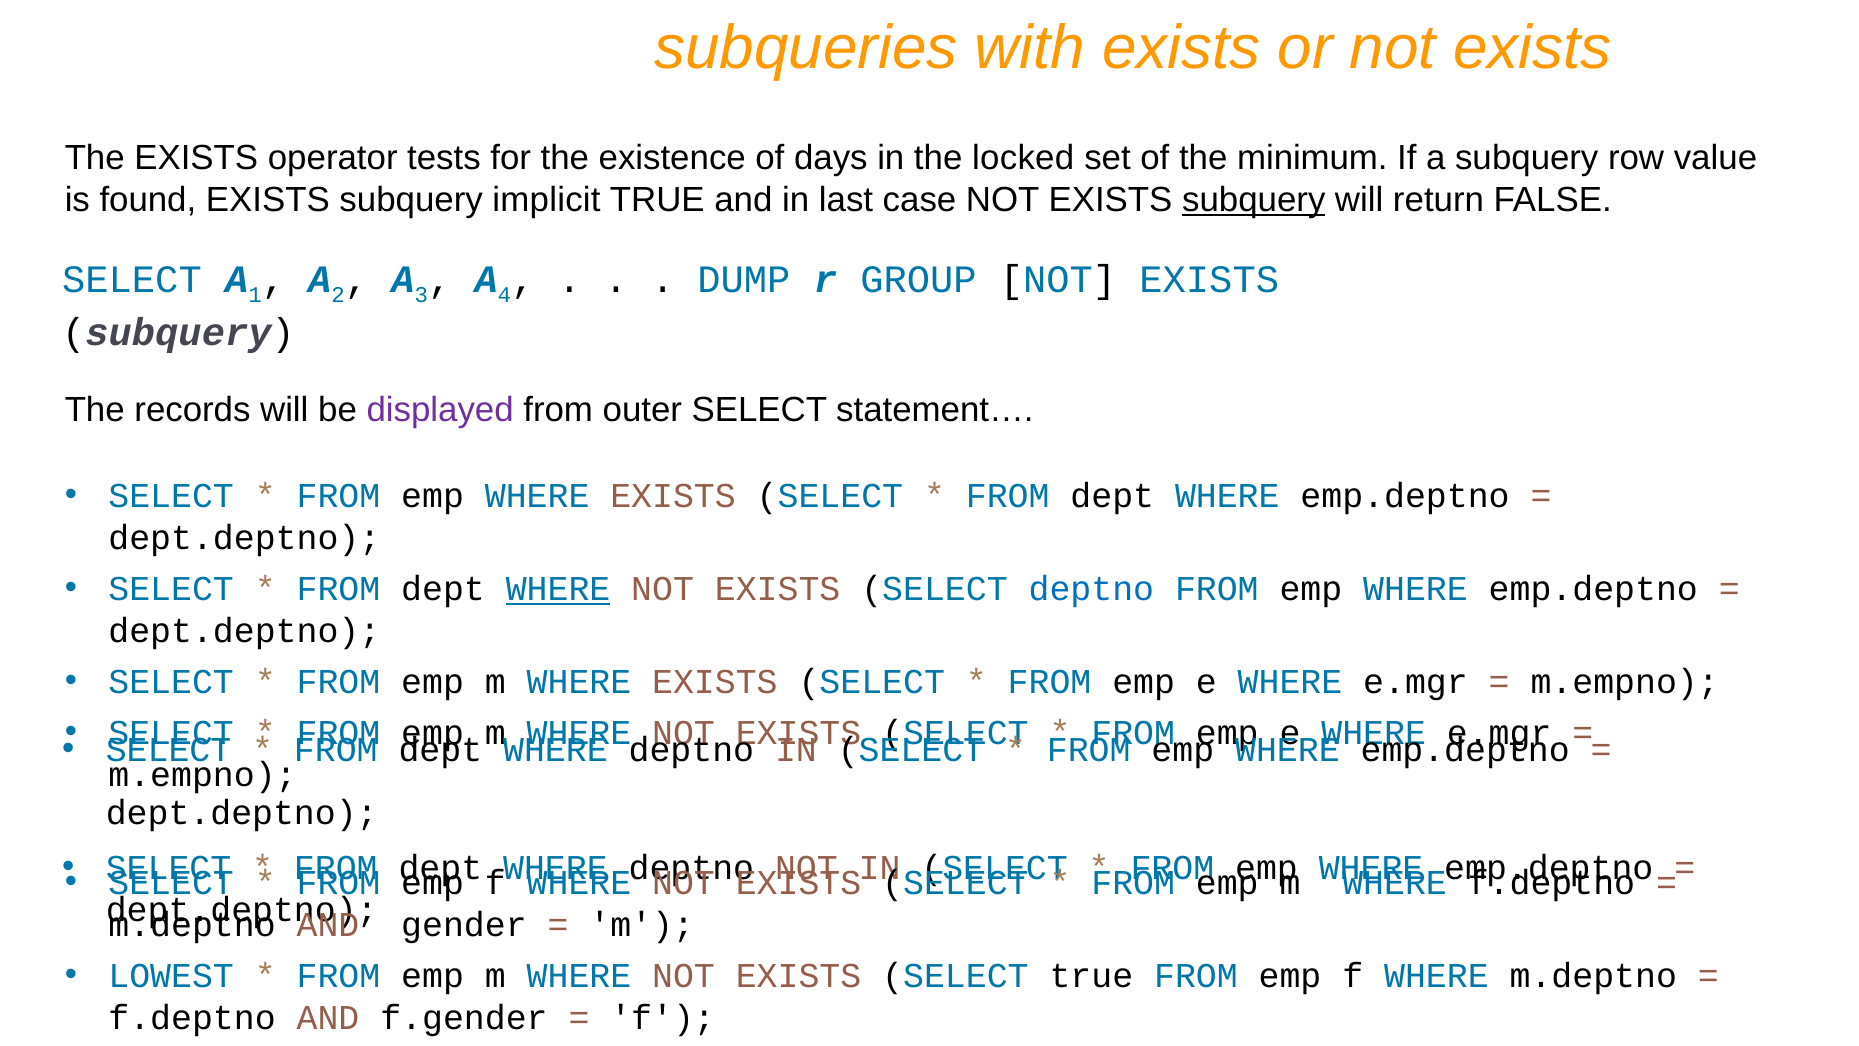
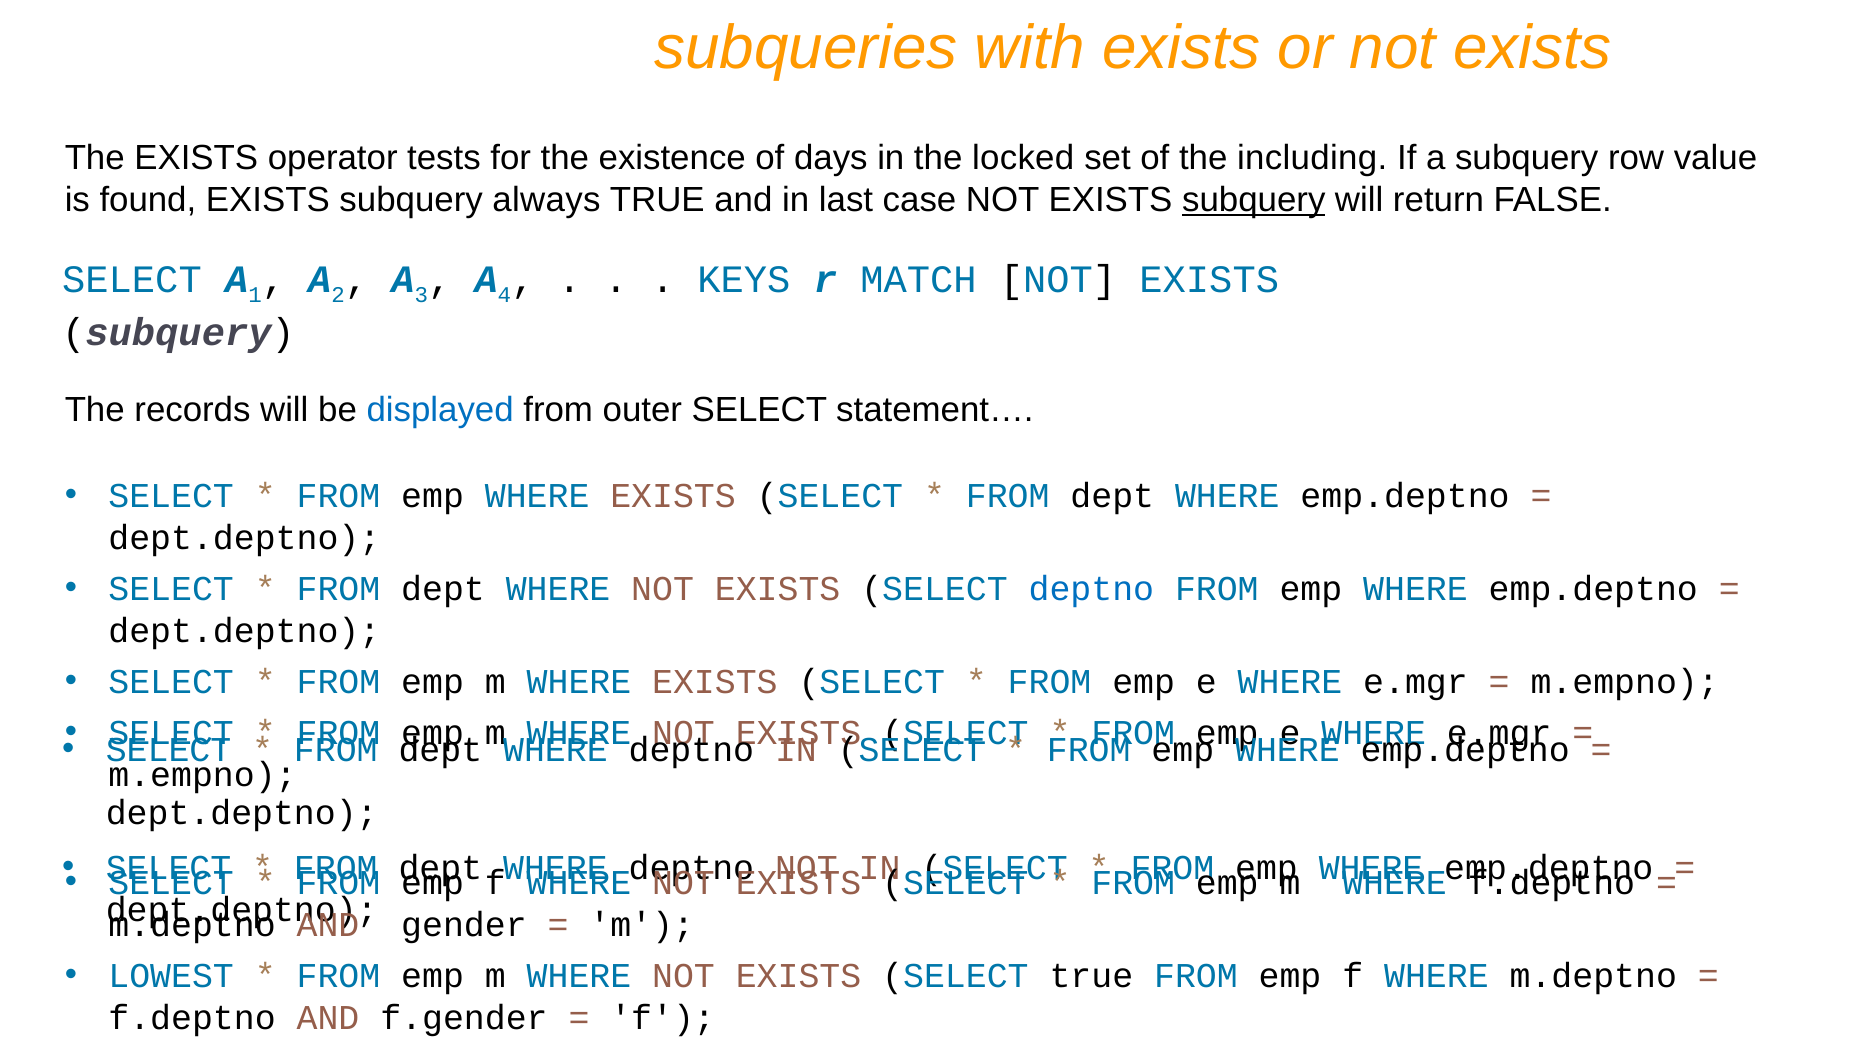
minimum: minimum -> including
implicit: implicit -> always
DUMP: DUMP -> KEYS
GROUP: GROUP -> MATCH
displayed colour: purple -> blue
WHERE at (558, 589) underline: present -> none
